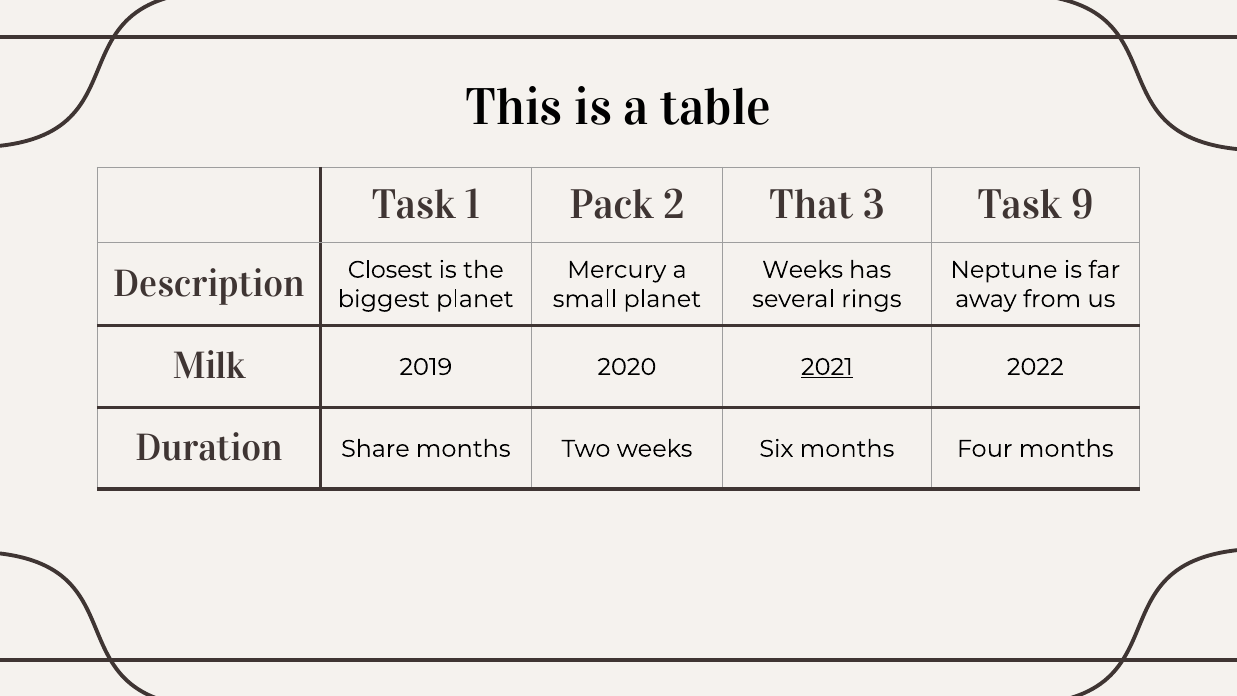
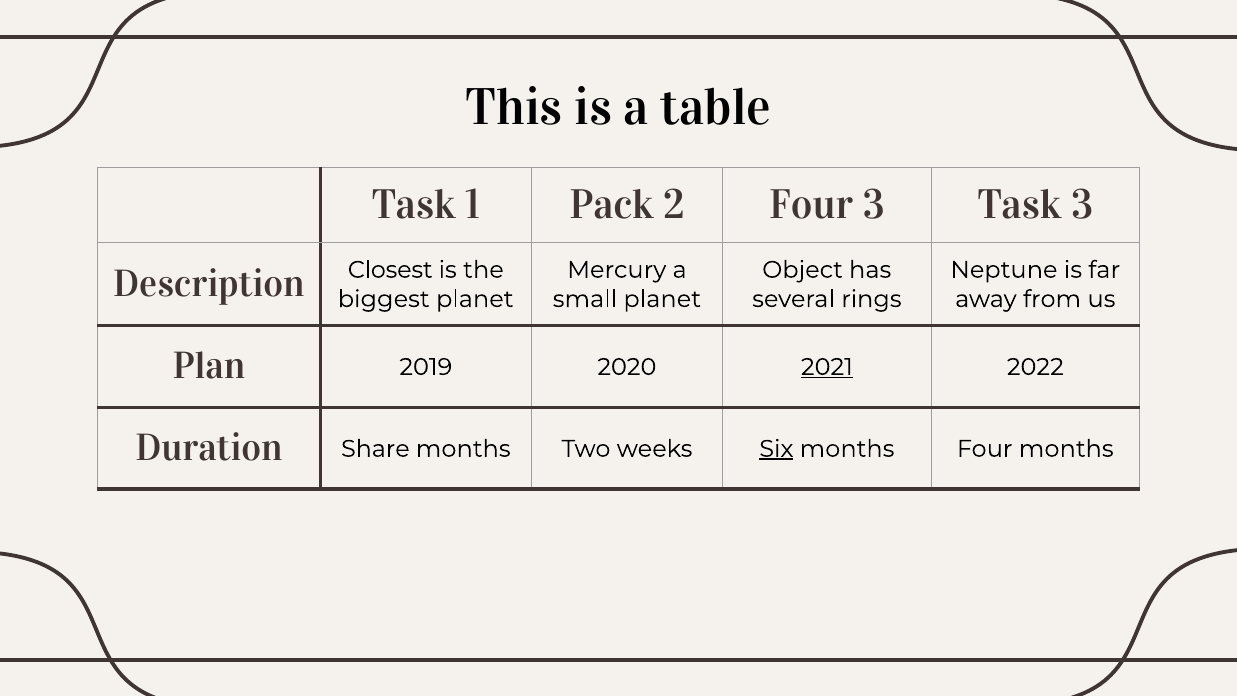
2 That: That -> Four
Task 9: 9 -> 3
Weeks at (803, 270): Weeks -> Object
Milk: Milk -> Plan
Six underline: none -> present
